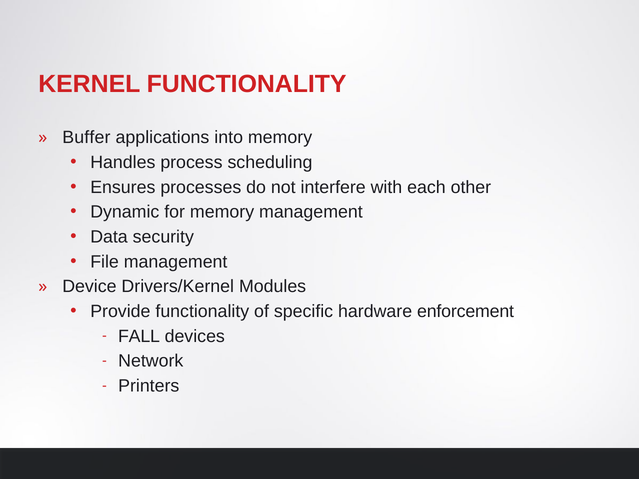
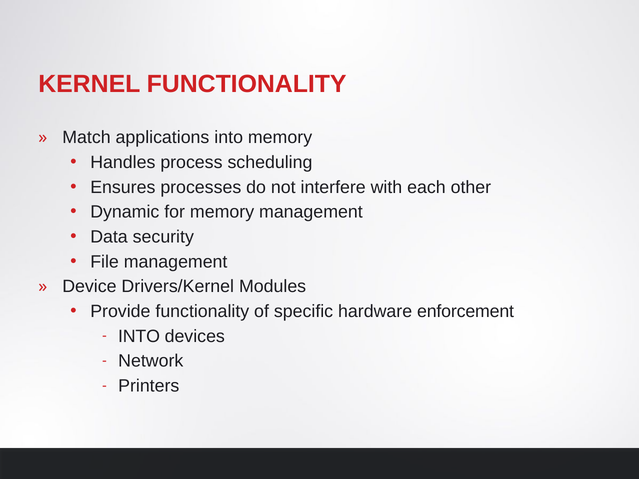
Buffer: Buffer -> Match
FALL at (139, 336): FALL -> INTO
